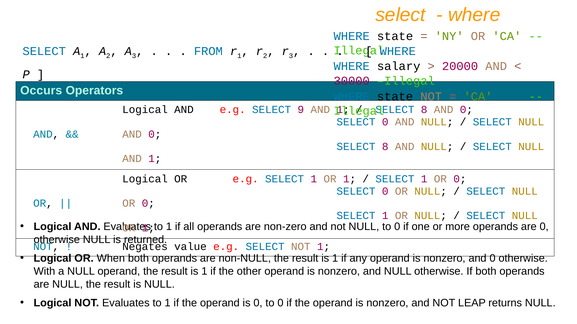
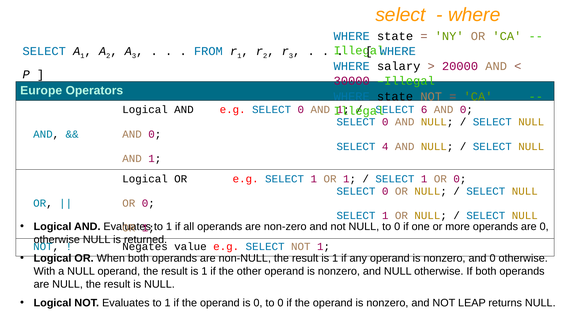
Occurs: Occurs -> Europe
e.g SELECT 9: 9 -> 0
8 at (424, 110): 8 -> 6
8 at (385, 147): 8 -> 4
